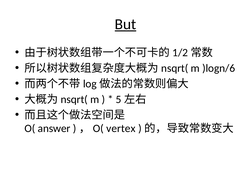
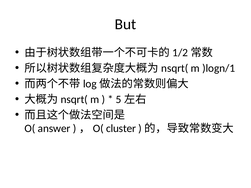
But underline: present -> none
)logn/6: )logn/6 -> )logn/1
vertex: vertex -> cluster
